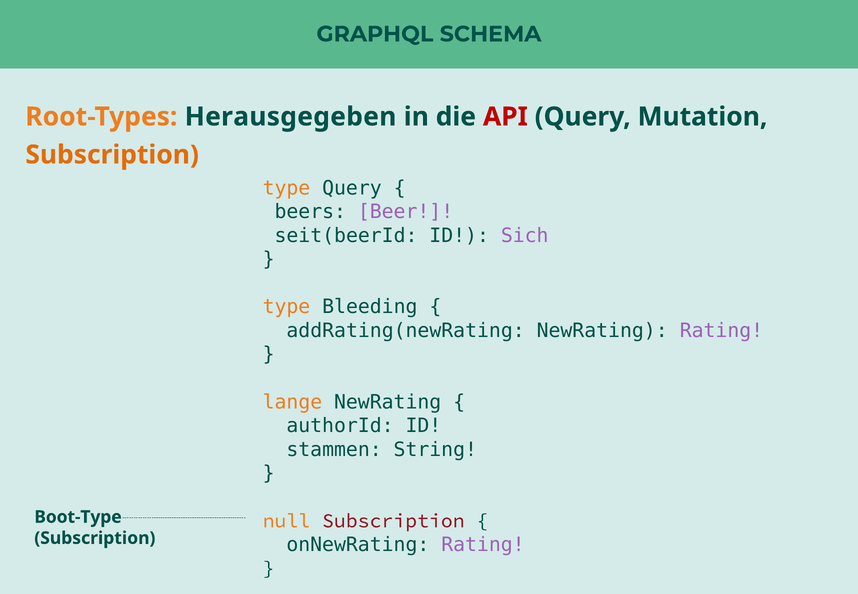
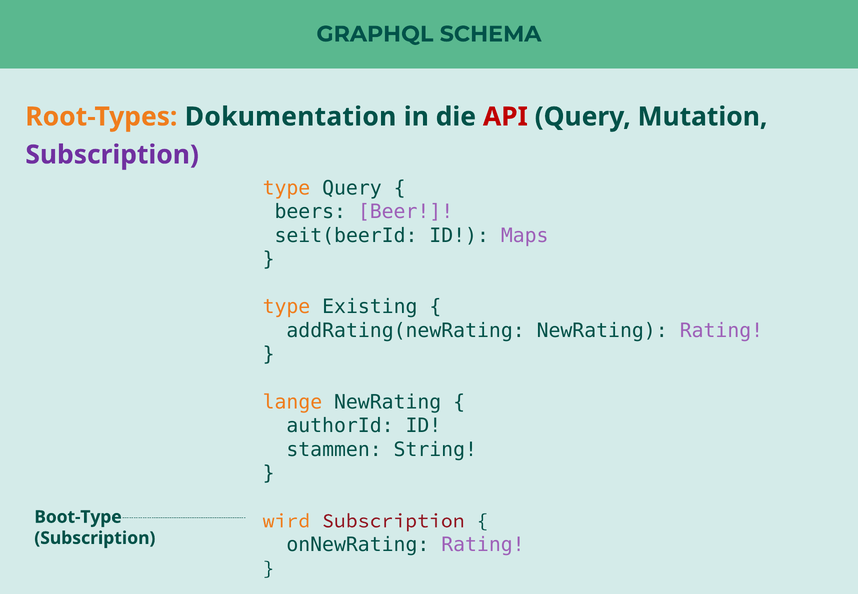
Herausgegeben: Herausgegeben -> Dokumentation
Subscription at (112, 155) colour: orange -> purple
Sich: Sich -> Maps
Bleeding: Bleeding -> Existing
null: null -> wird
